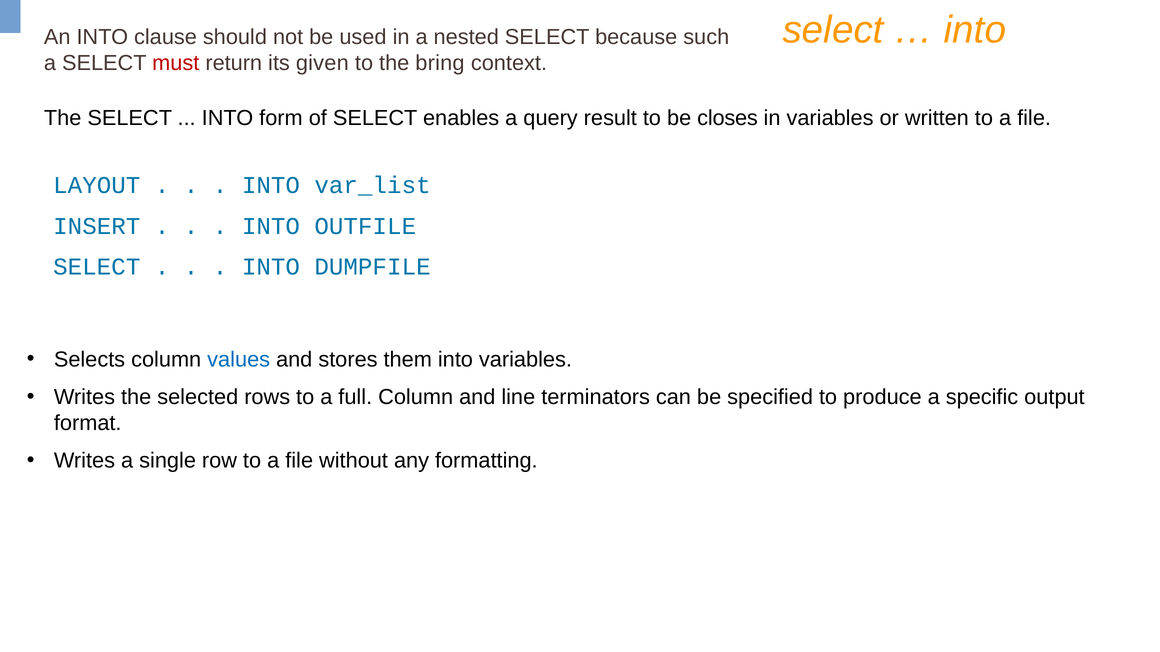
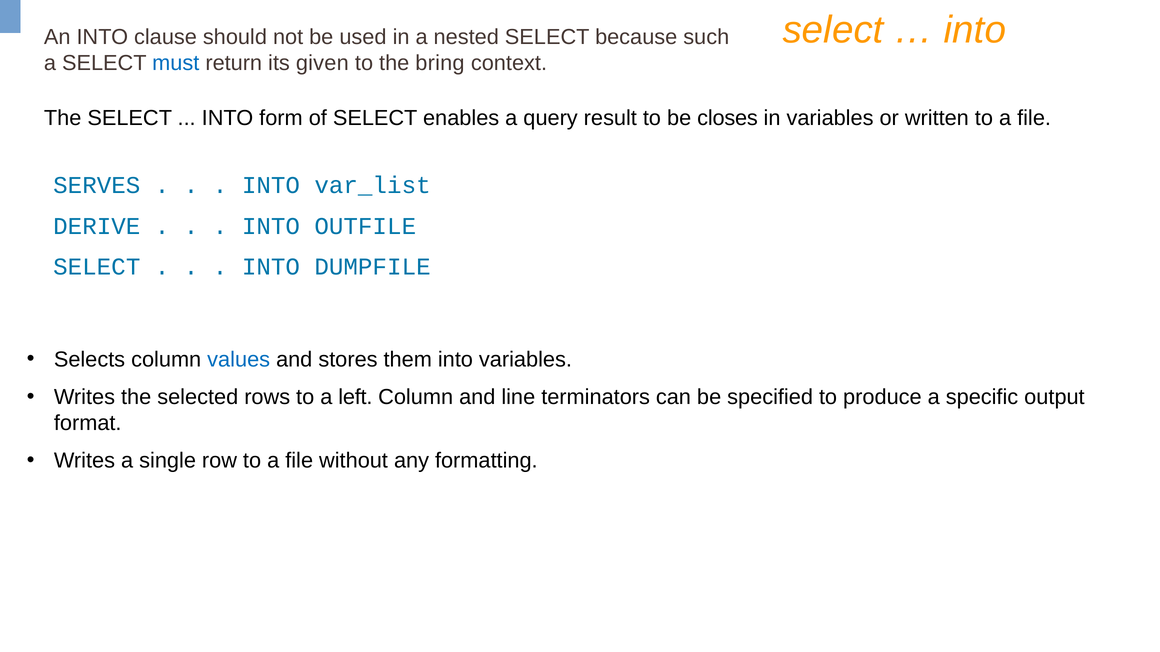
must colour: red -> blue
LAYOUT: LAYOUT -> SERVES
INSERT: INSERT -> DERIVE
full: full -> left
